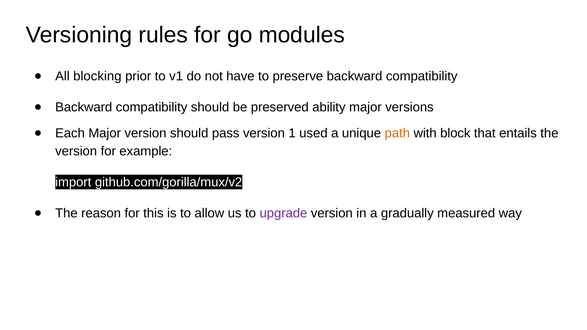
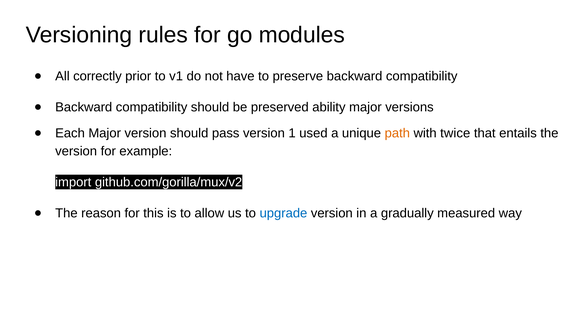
blocking: blocking -> correctly
block: block -> twice
upgrade colour: purple -> blue
